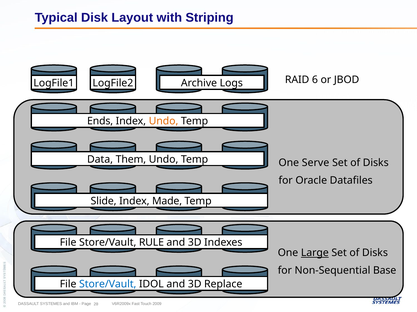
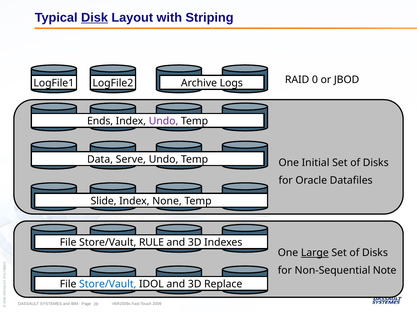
Disk underline: none -> present
6: 6 -> 0
Undo at (164, 121) colour: orange -> purple
Them: Them -> Serve
Serve: Serve -> Initial
Made: Made -> None
Base: Base -> Note
